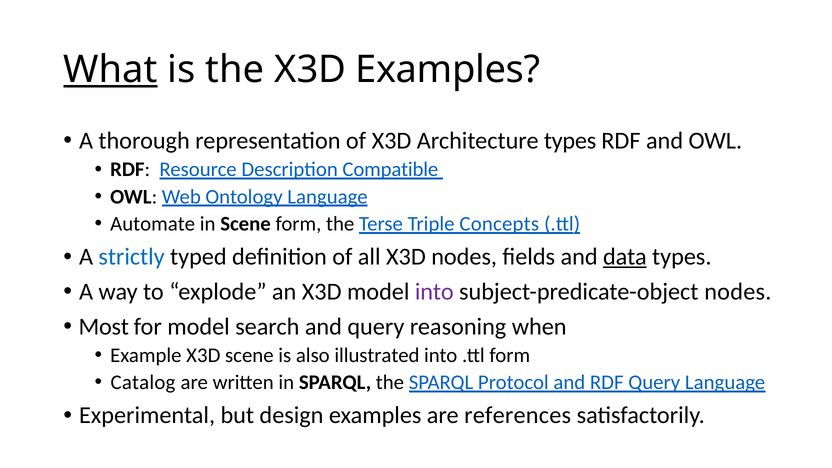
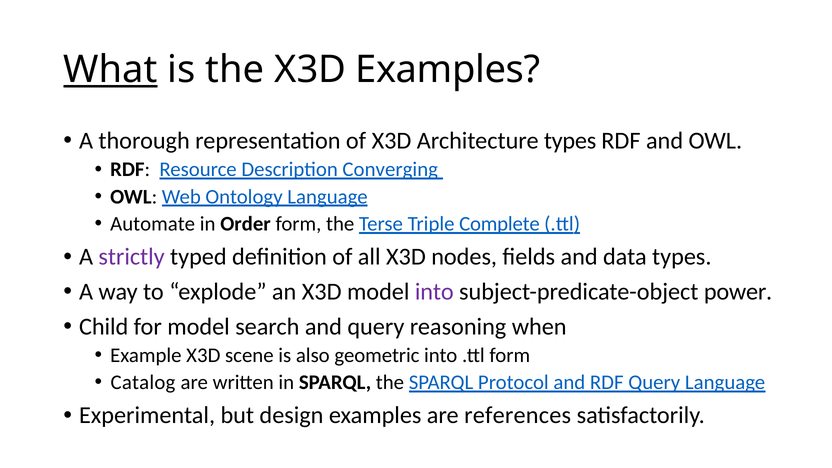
Compatible: Compatible -> Converging
in Scene: Scene -> Order
Concepts: Concepts -> Complete
strictly colour: blue -> purple
data underline: present -> none
subject-predicate-object nodes: nodes -> power
Most: Most -> Child
illustrated: illustrated -> geometric
